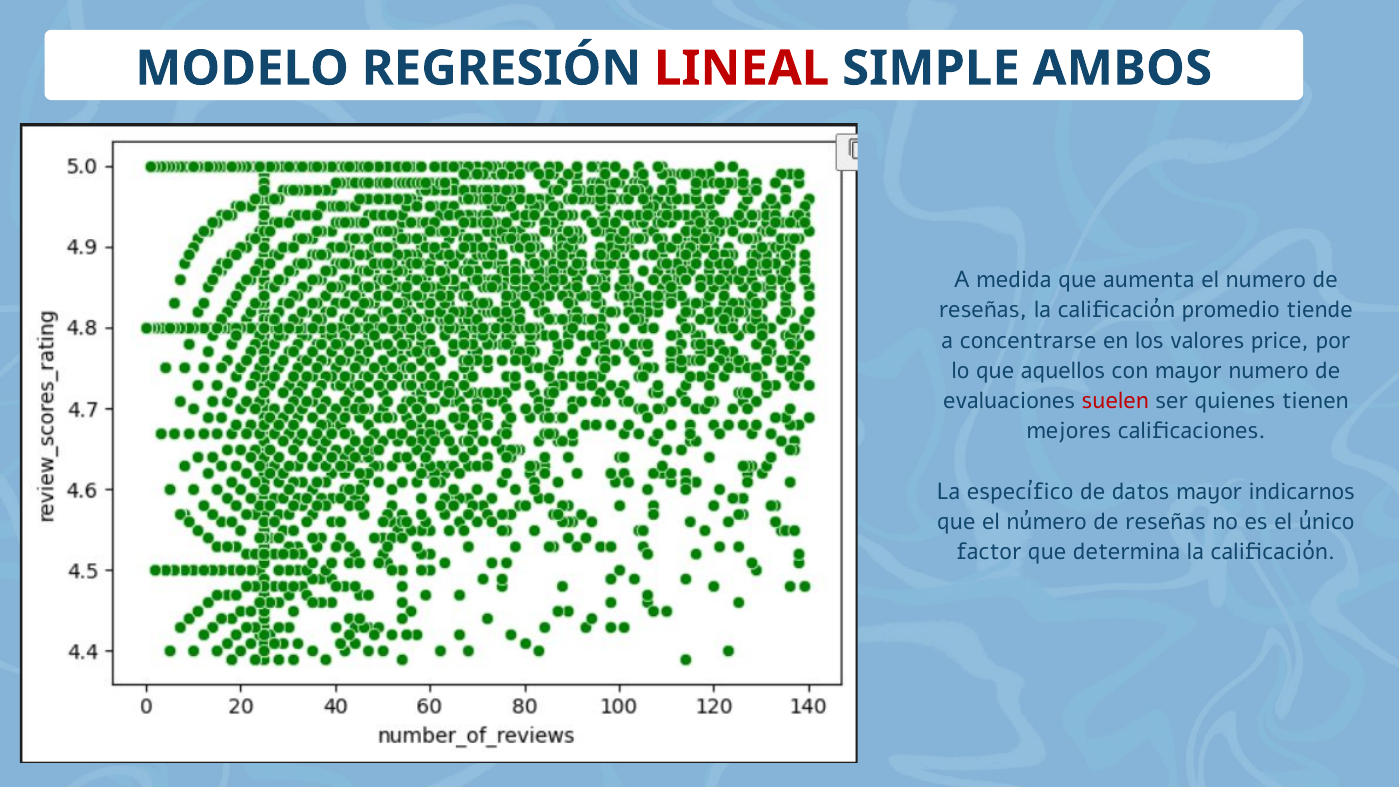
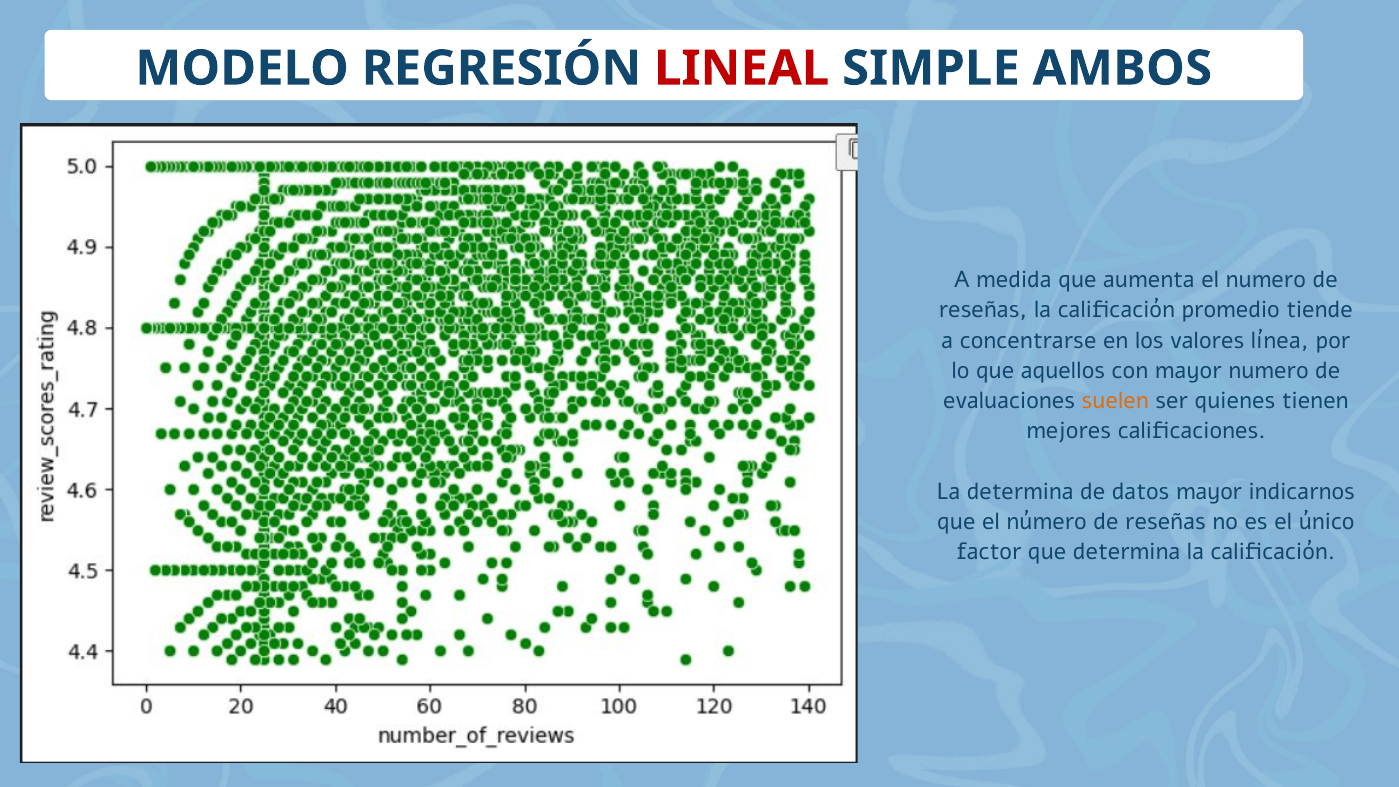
price: price -> línea
suelen colour: red -> orange
La específico: específico -> determina
